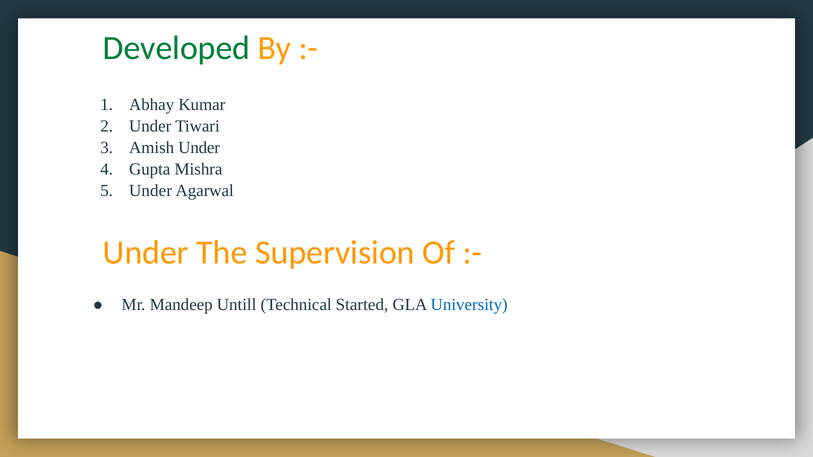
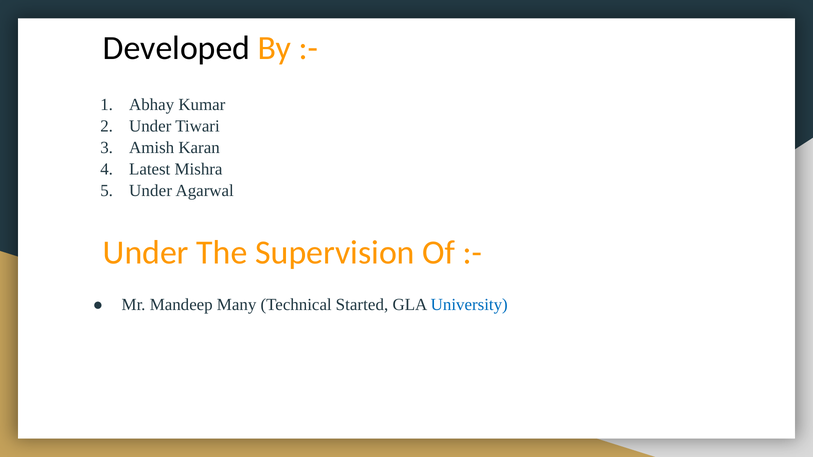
Developed colour: green -> black
Amish Under: Under -> Karan
Gupta: Gupta -> Latest
Untill: Untill -> Many
